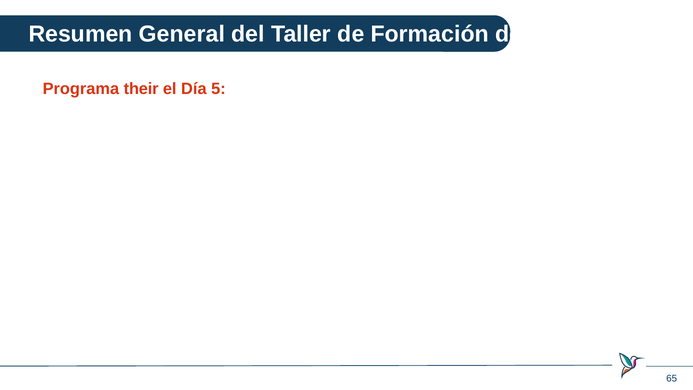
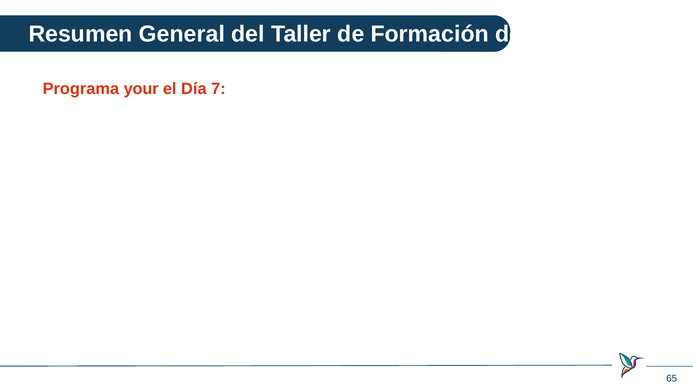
their: their -> your
5: 5 -> 7
